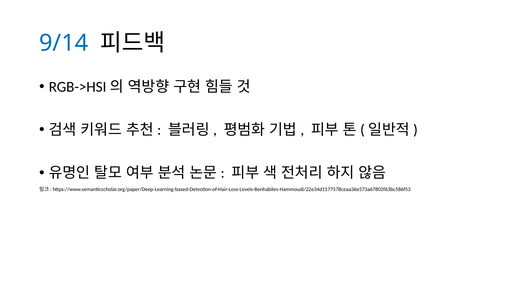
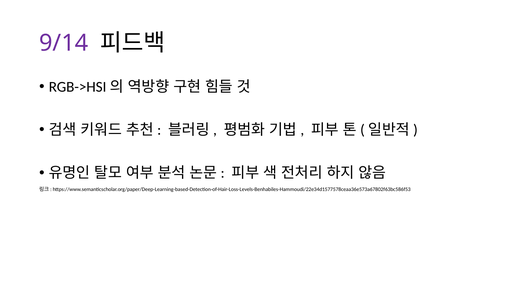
9/14 colour: blue -> purple
